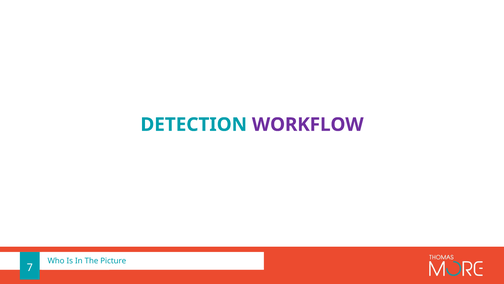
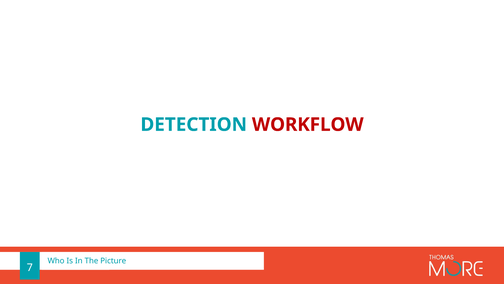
WORKFLOW colour: purple -> red
